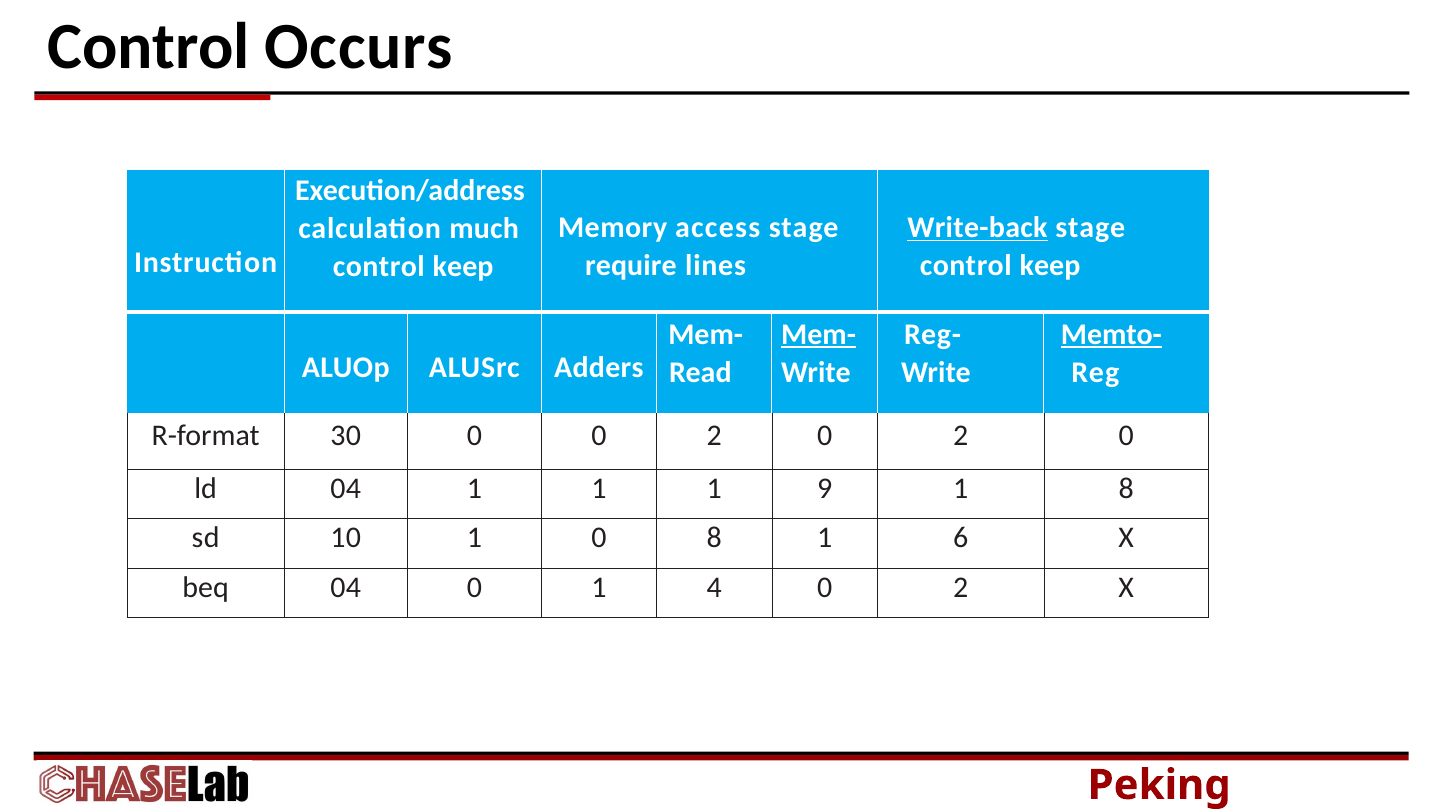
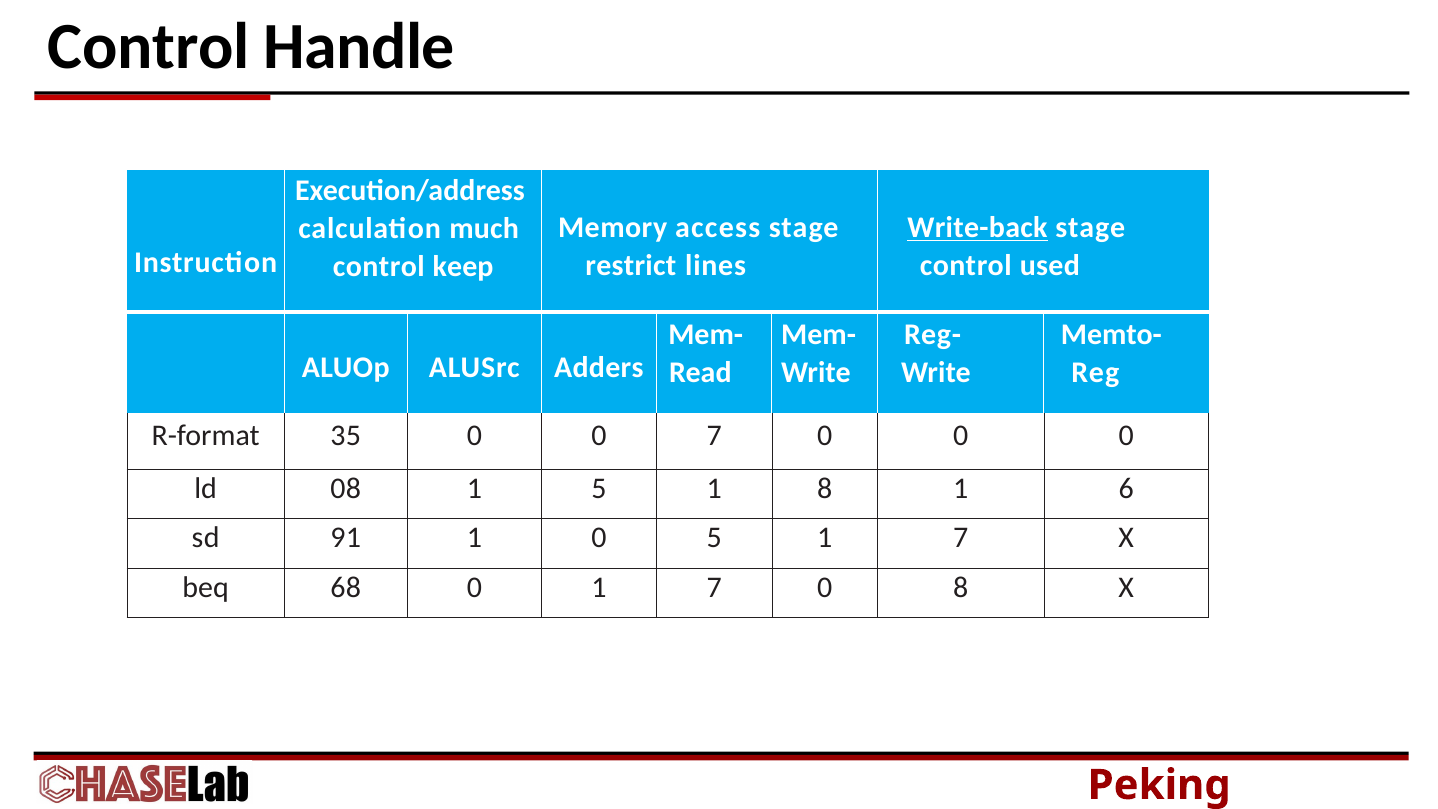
Occurs: Occurs -> Handle
require: require -> restrict
keep at (1050, 266): keep -> used
Mem- at (819, 334) underline: present -> none
Memto- underline: present -> none
30: 30 -> 35
0 0 2: 2 -> 7
2 at (961, 436): 2 -> 0
ld 04: 04 -> 08
1 at (599, 488): 1 -> 5
1 9: 9 -> 8
1 8: 8 -> 6
10: 10 -> 91
0 8: 8 -> 5
6 at (961, 538): 6 -> 7
beq 04: 04 -> 68
0 1 4: 4 -> 7
2 at (961, 587): 2 -> 8
